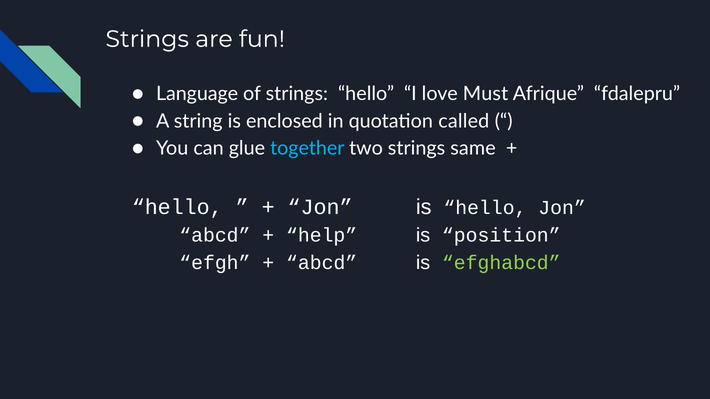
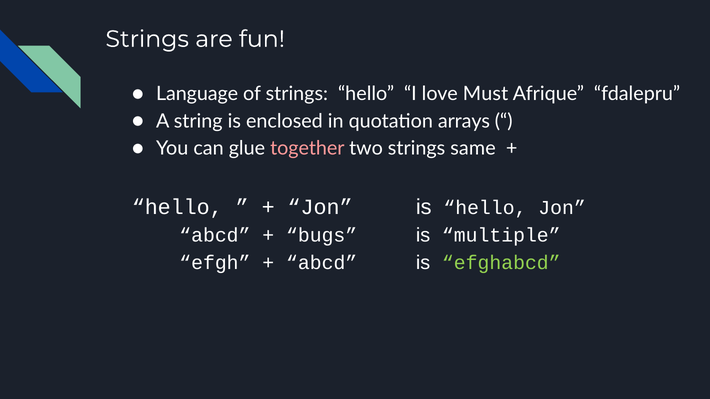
called: called -> arrays
together colour: light blue -> pink
help: help -> bugs
position: position -> multiple
